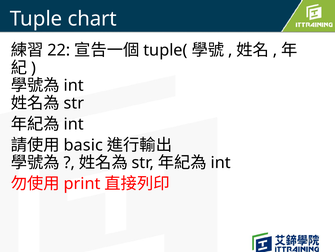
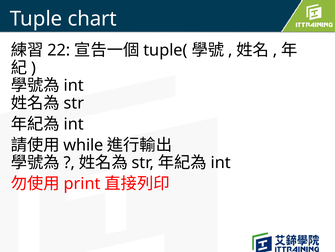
basic: basic -> while
